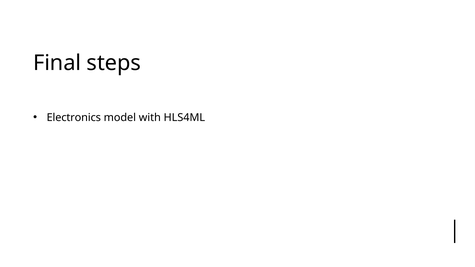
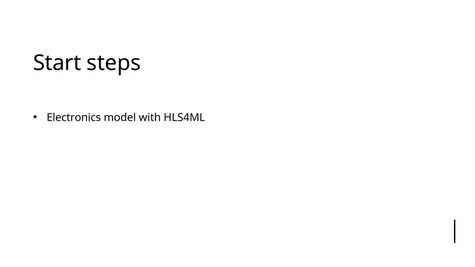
Final: Final -> Start
